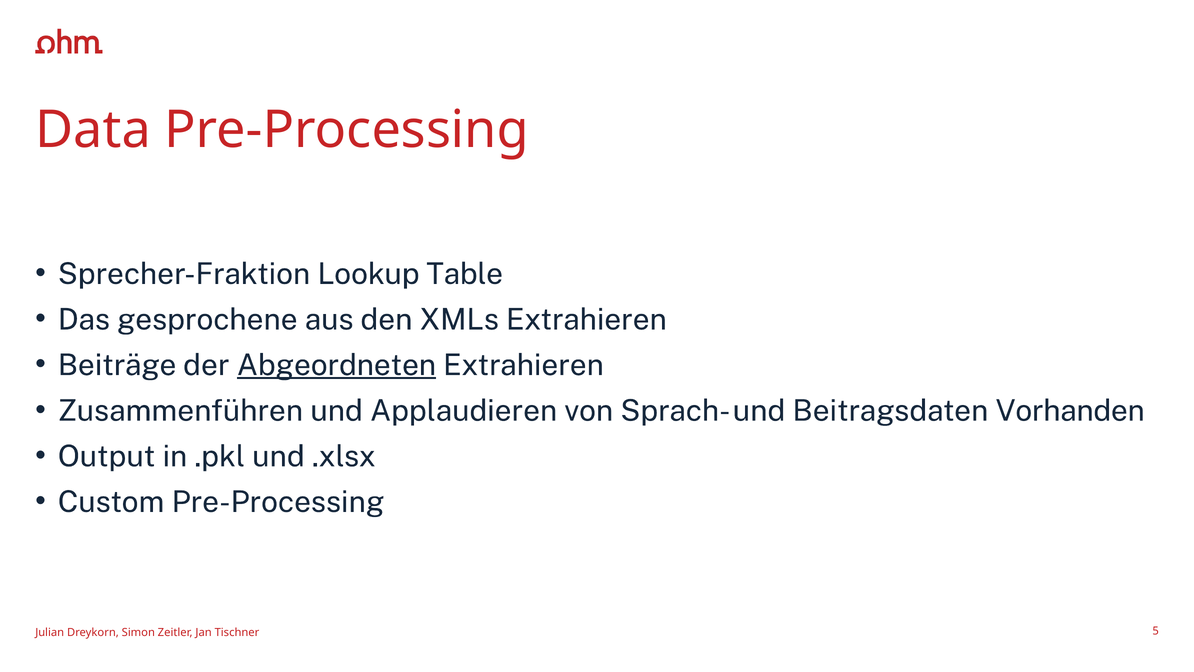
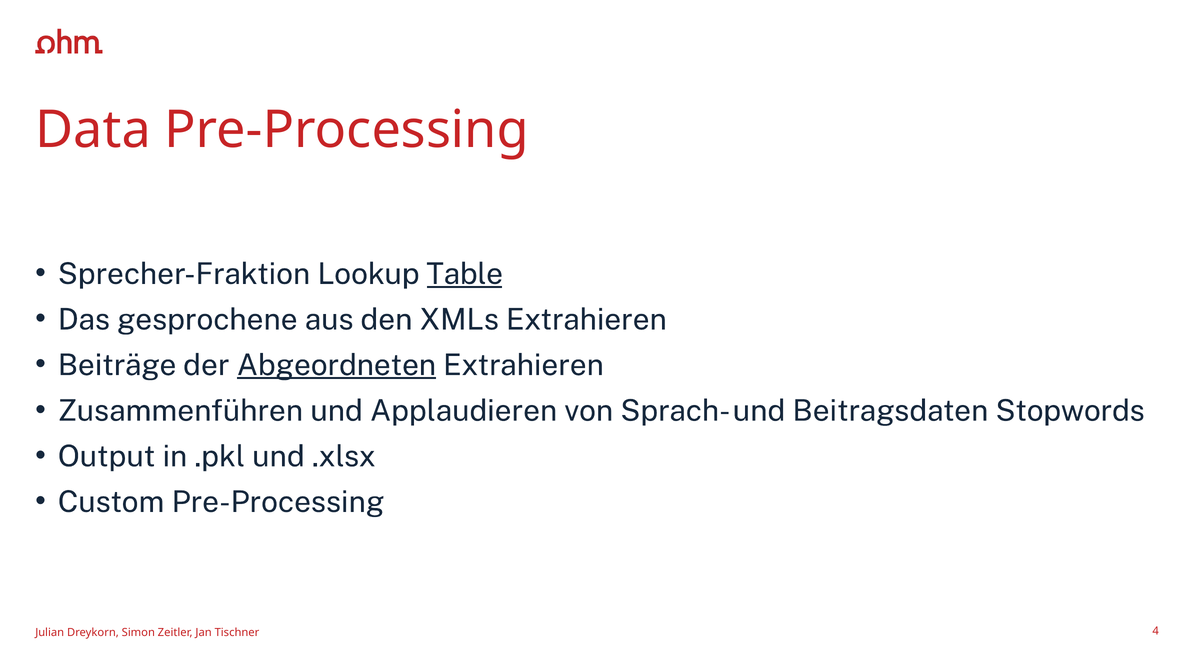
Table underline: none -> present
Vorhanden: Vorhanden -> Stopwords
5: 5 -> 4
